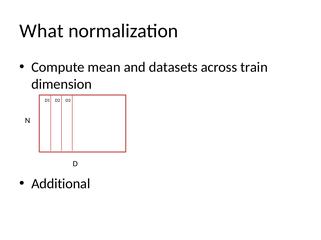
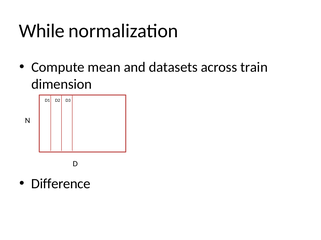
What: What -> While
Additional: Additional -> Difference
